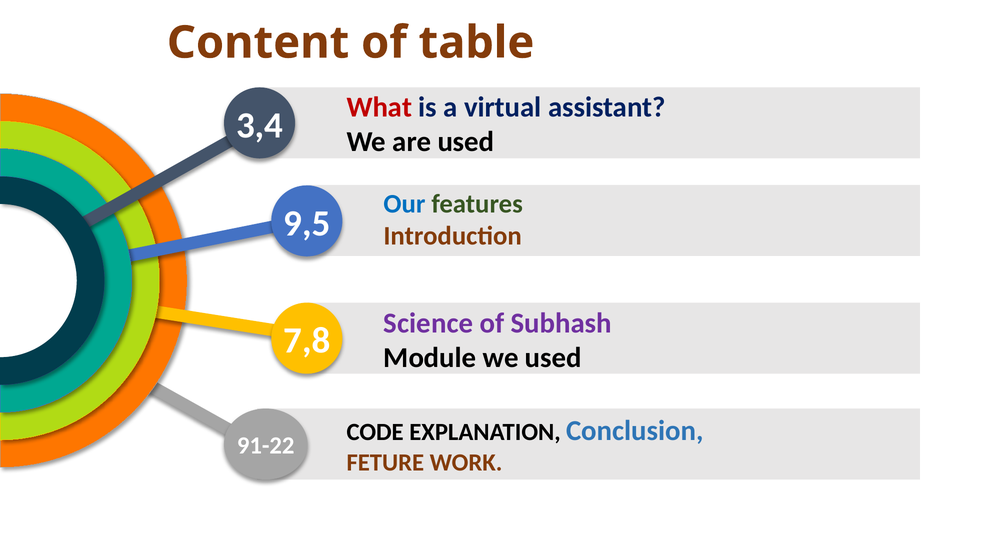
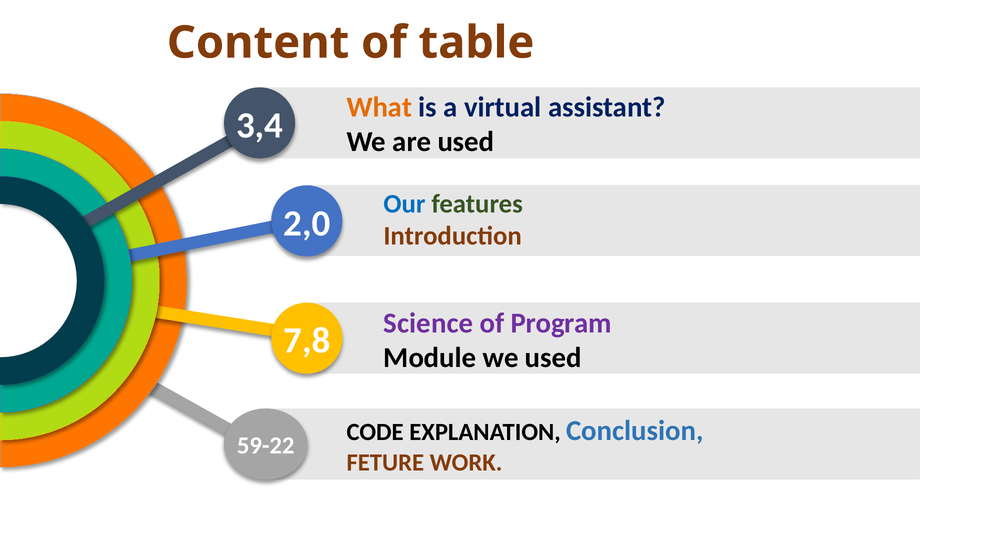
What colour: red -> orange
9,5: 9,5 -> 2,0
Subhash: Subhash -> Program
91-22: 91-22 -> 59-22
